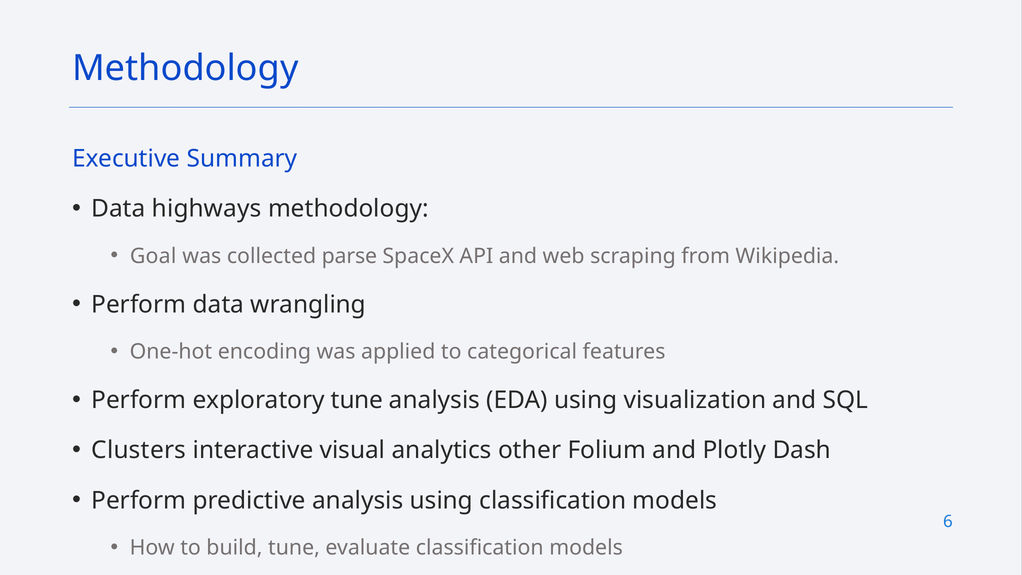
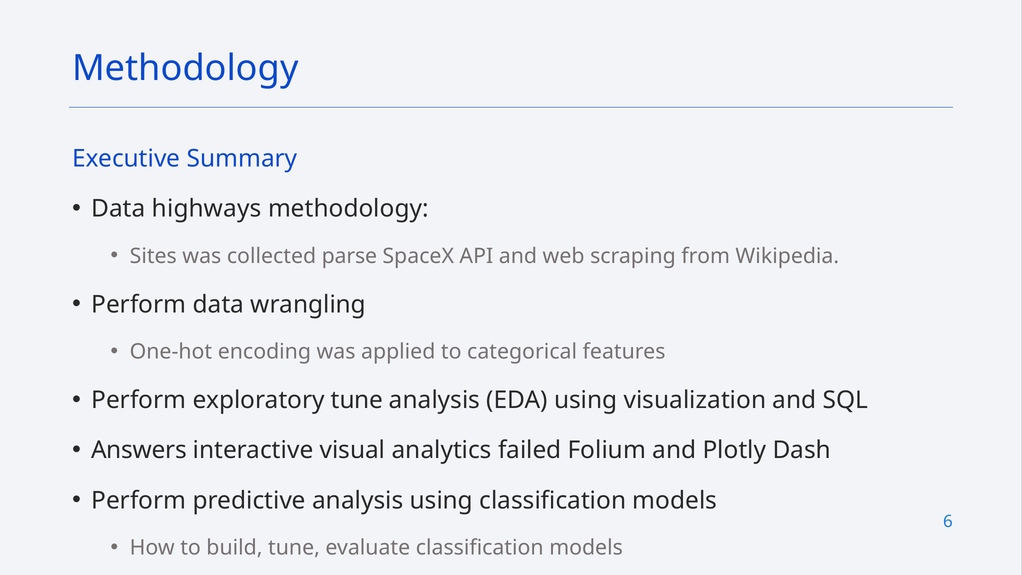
Goal: Goal -> Sites
Clusters: Clusters -> Answers
other: other -> failed
